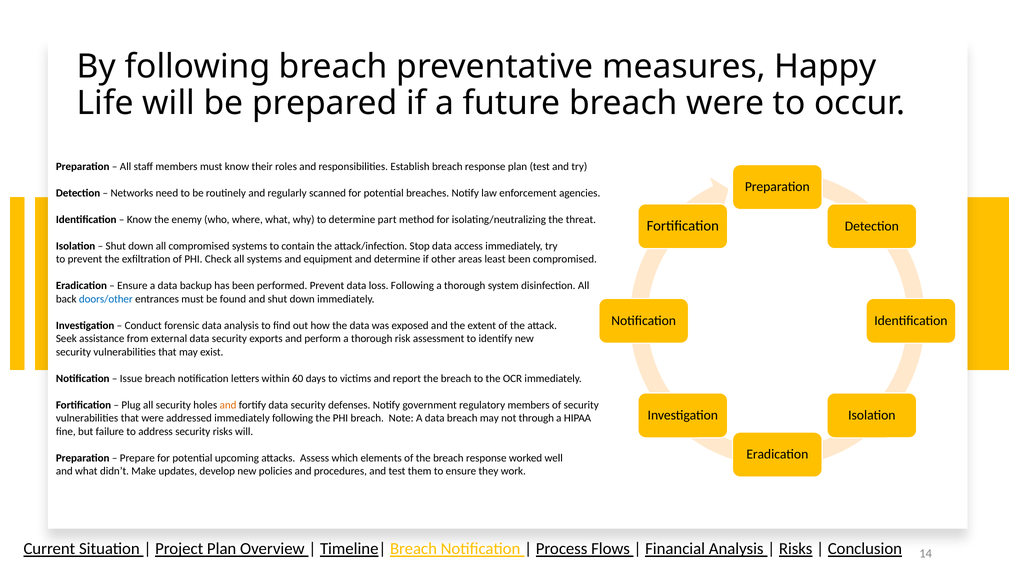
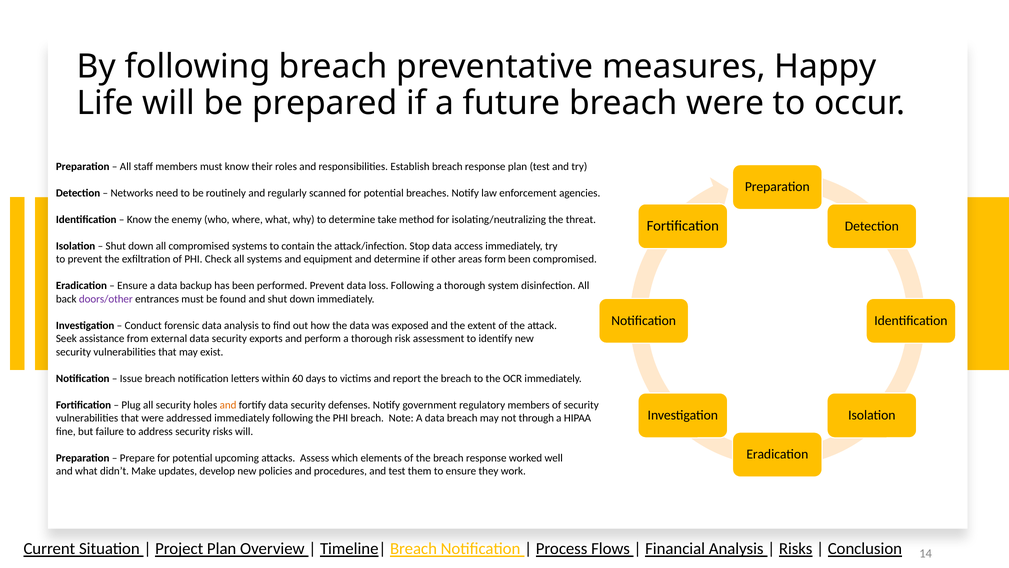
part: part -> take
least: least -> form
doors/other colour: blue -> purple
